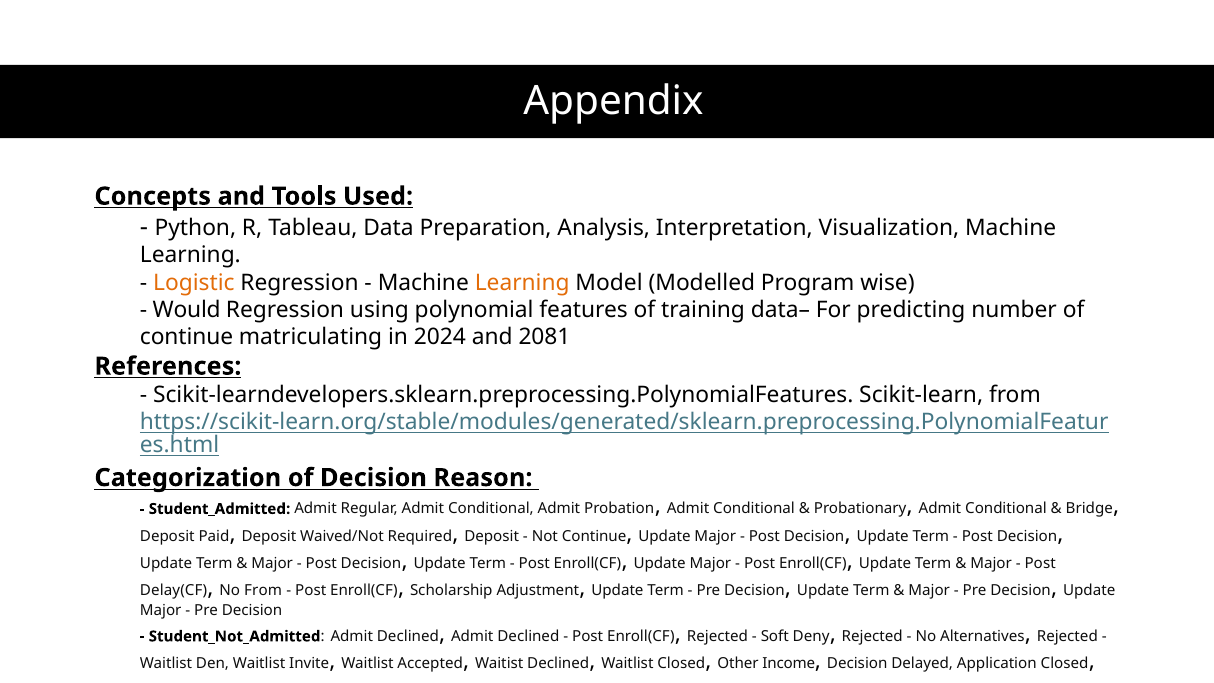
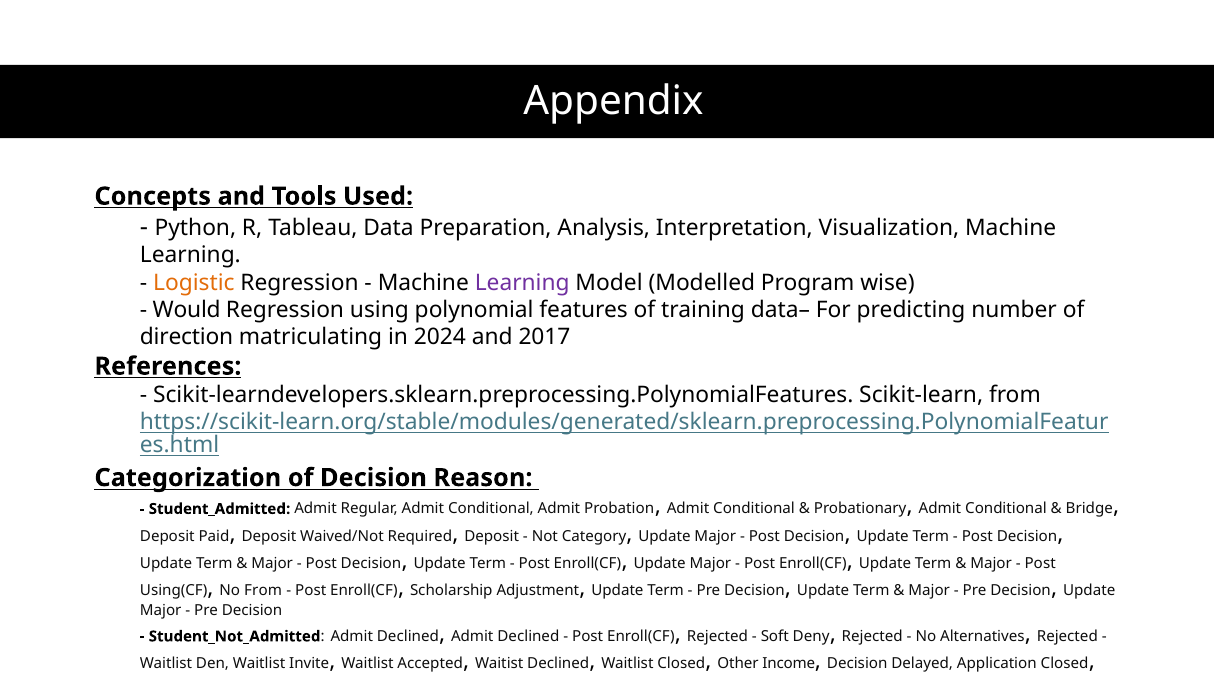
Learning at (522, 283) colour: orange -> purple
continue at (187, 337): continue -> direction
2081: 2081 -> 2017
Not Continue: Continue -> Category
Delay(CF: Delay(CF -> Using(CF
